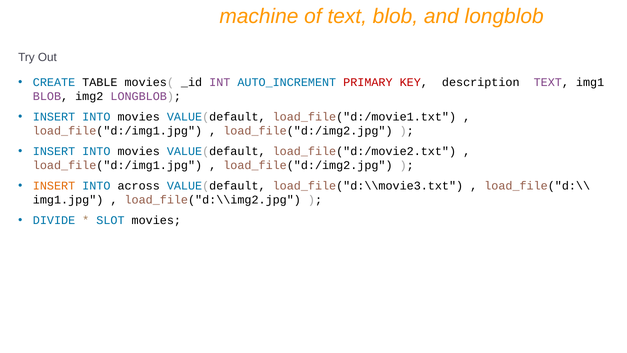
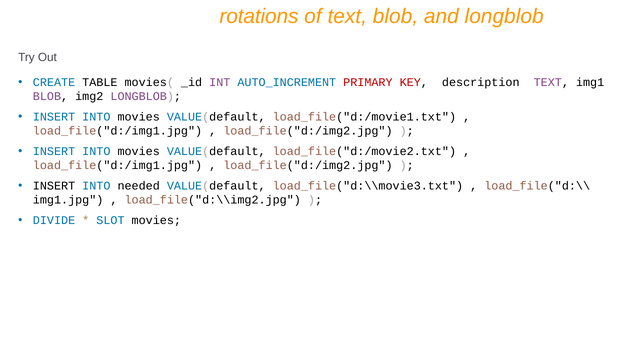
machine: machine -> rotations
INSERT at (54, 186) colour: orange -> black
across: across -> needed
